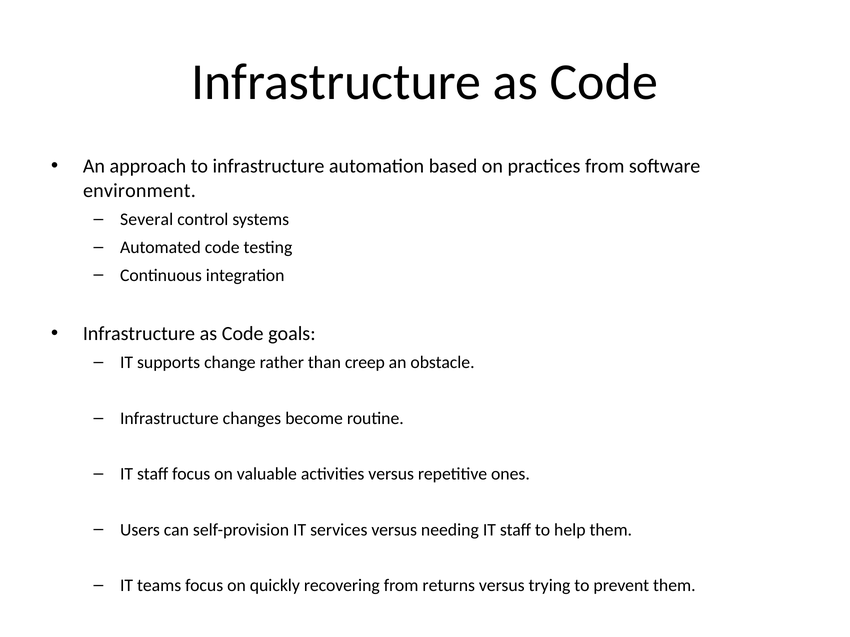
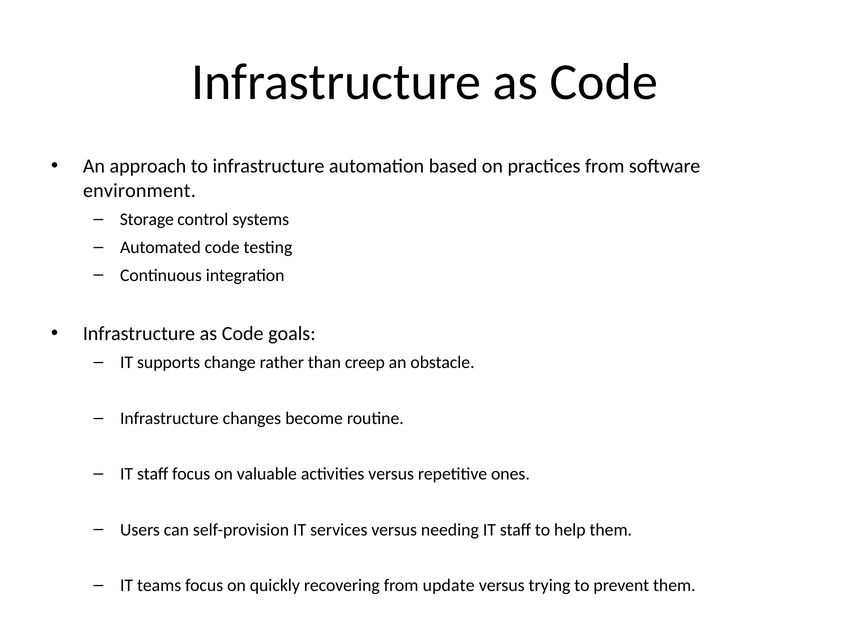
Several: Several -> Storage
returns: returns -> update
